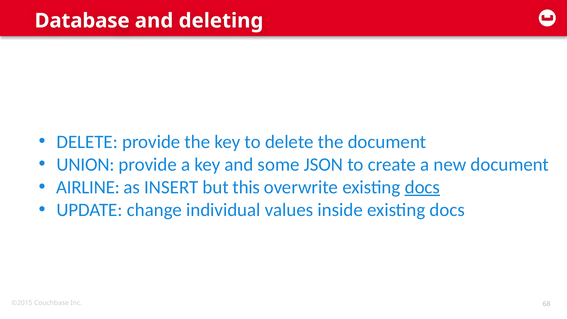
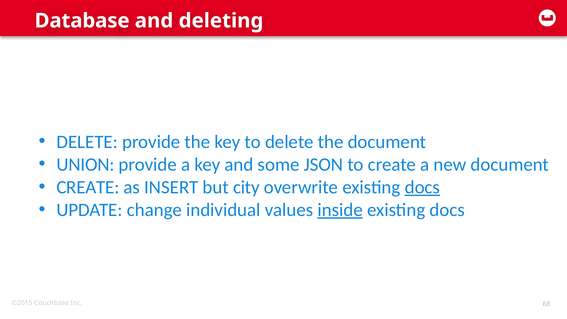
AIRLINE at (88, 187): AIRLINE -> CREATE
this: this -> city
inside underline: none -> present
